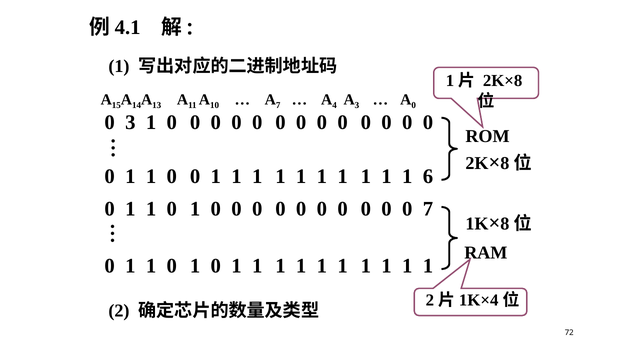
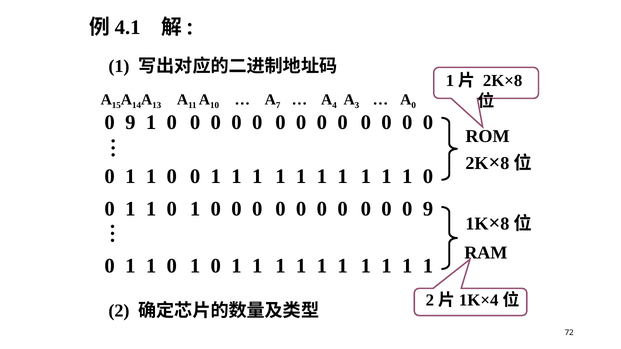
3 at (130, 122): 3 -> 9
1 1 1 6: 6 -> 0
0 0 7: 7 -> 9
